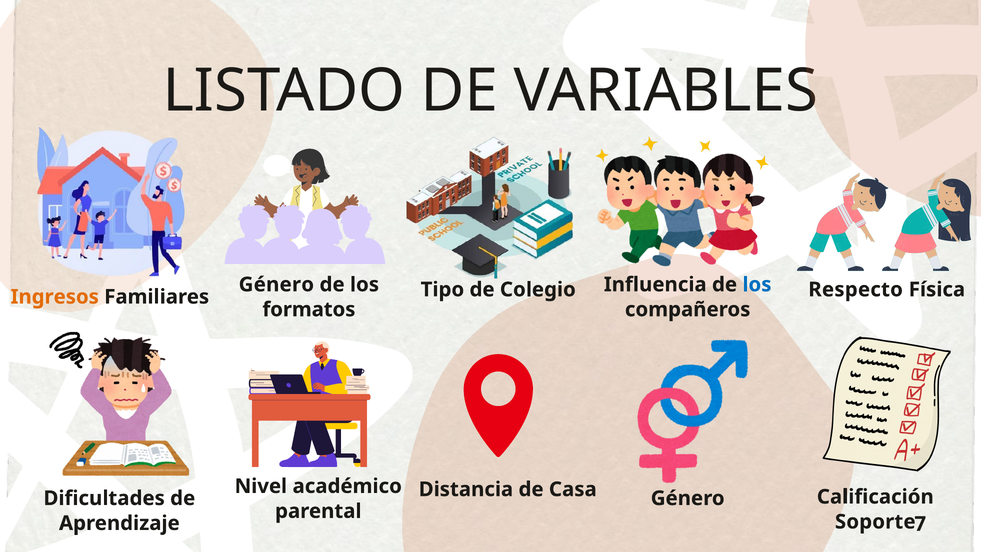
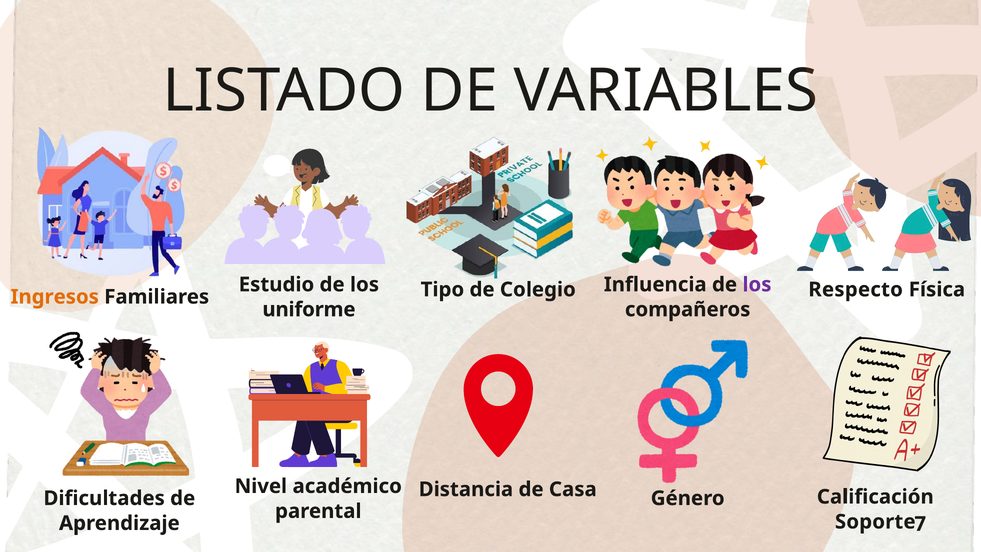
Género at (276, 284): Género -> Estudio
los at (757, 284) colour: blue -> purple
formatos: formatos -> uniforme
